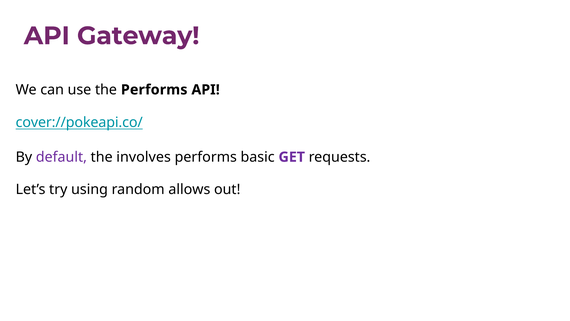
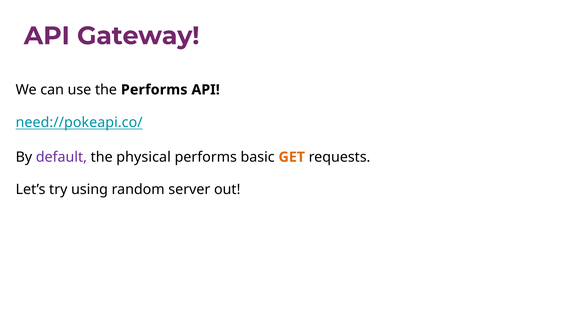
cover://pokeapi.co/: cover://pokeapi.co/ -> need://pokeapi.co/
involves: involves -> physical
GET colour: purple -> orange
allows: allows -> server
